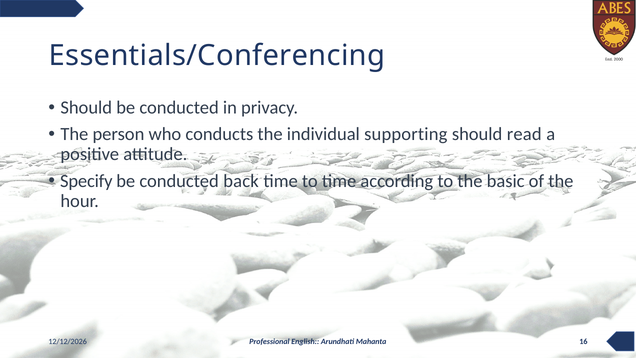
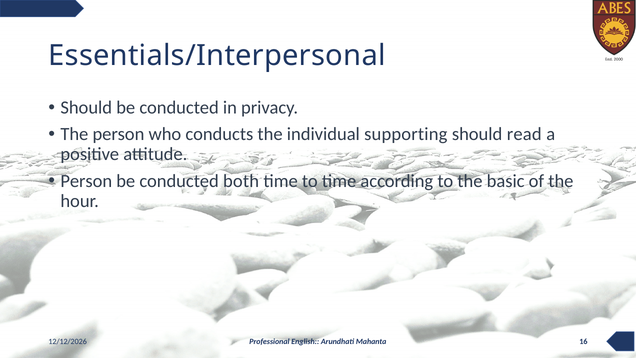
Essentials/Conferencing: Essentials/Conferencing -> Essentials/Interpersonal
Specify at (86, 181): Specify -> Person
back: back -> both
